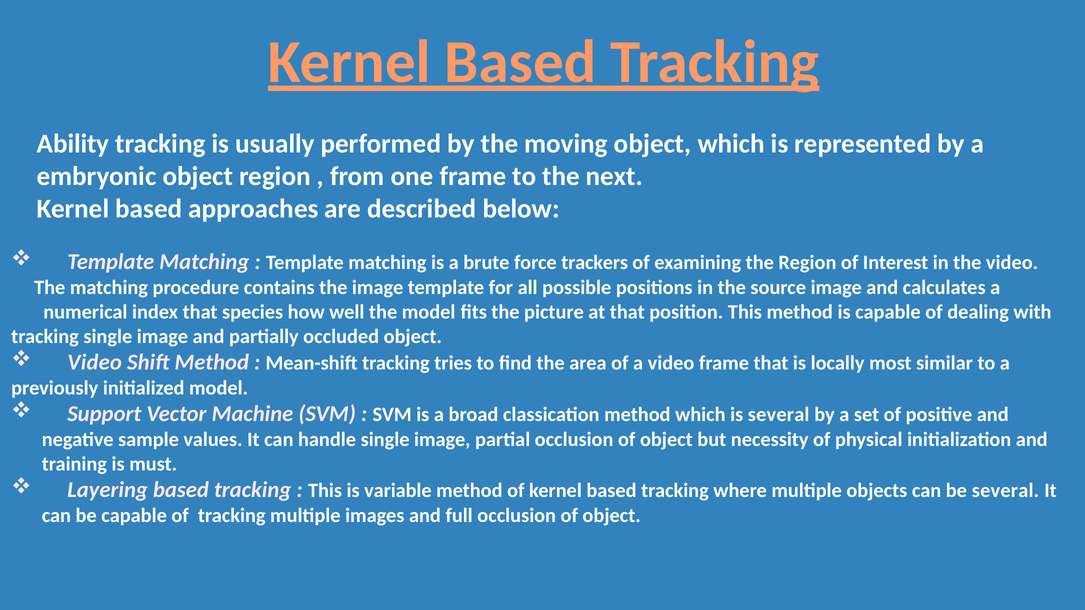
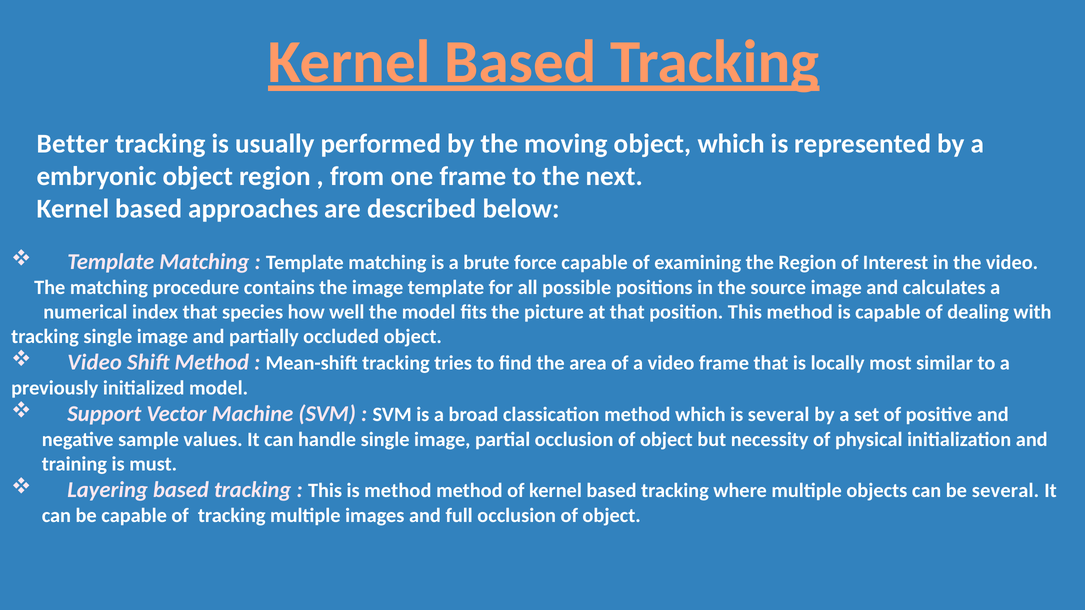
Ability: Ability -> Better
force trackers: trackers -> capable
is variable: variable -> method
